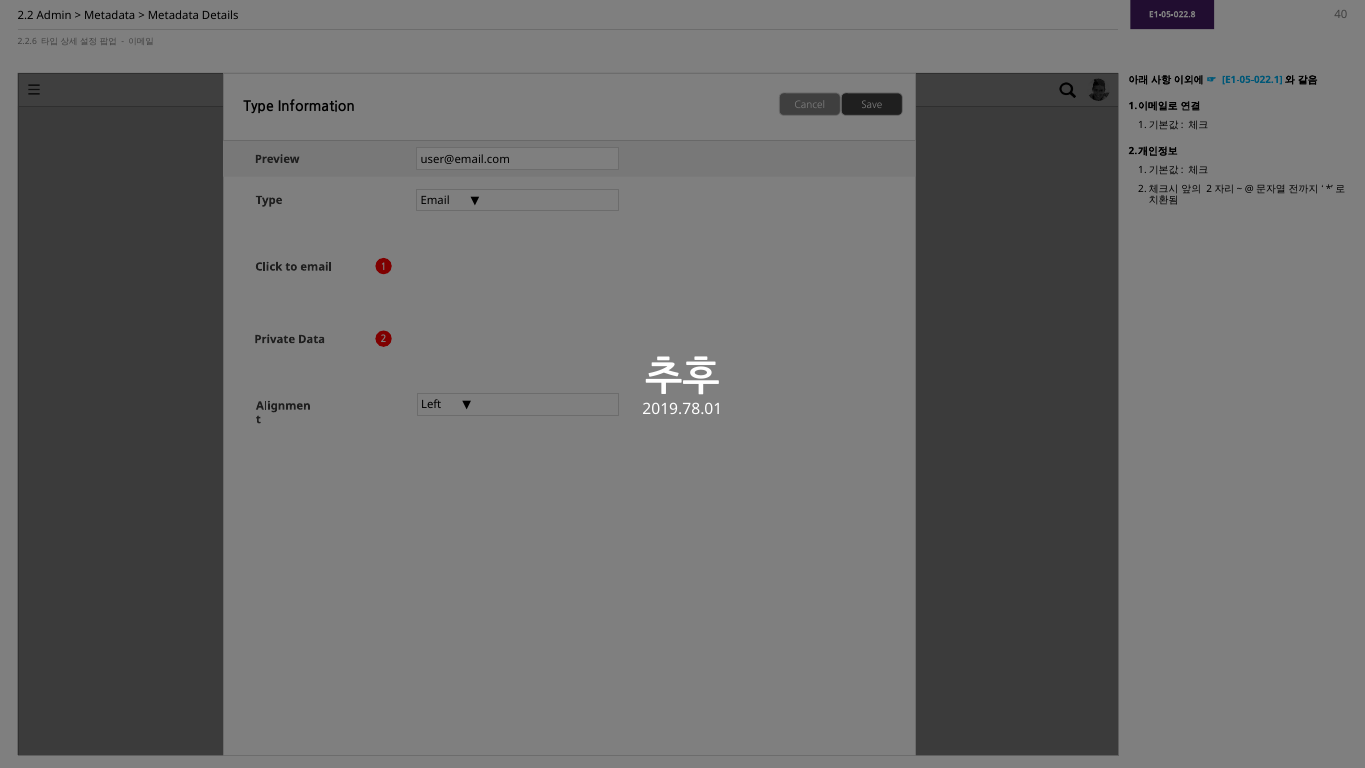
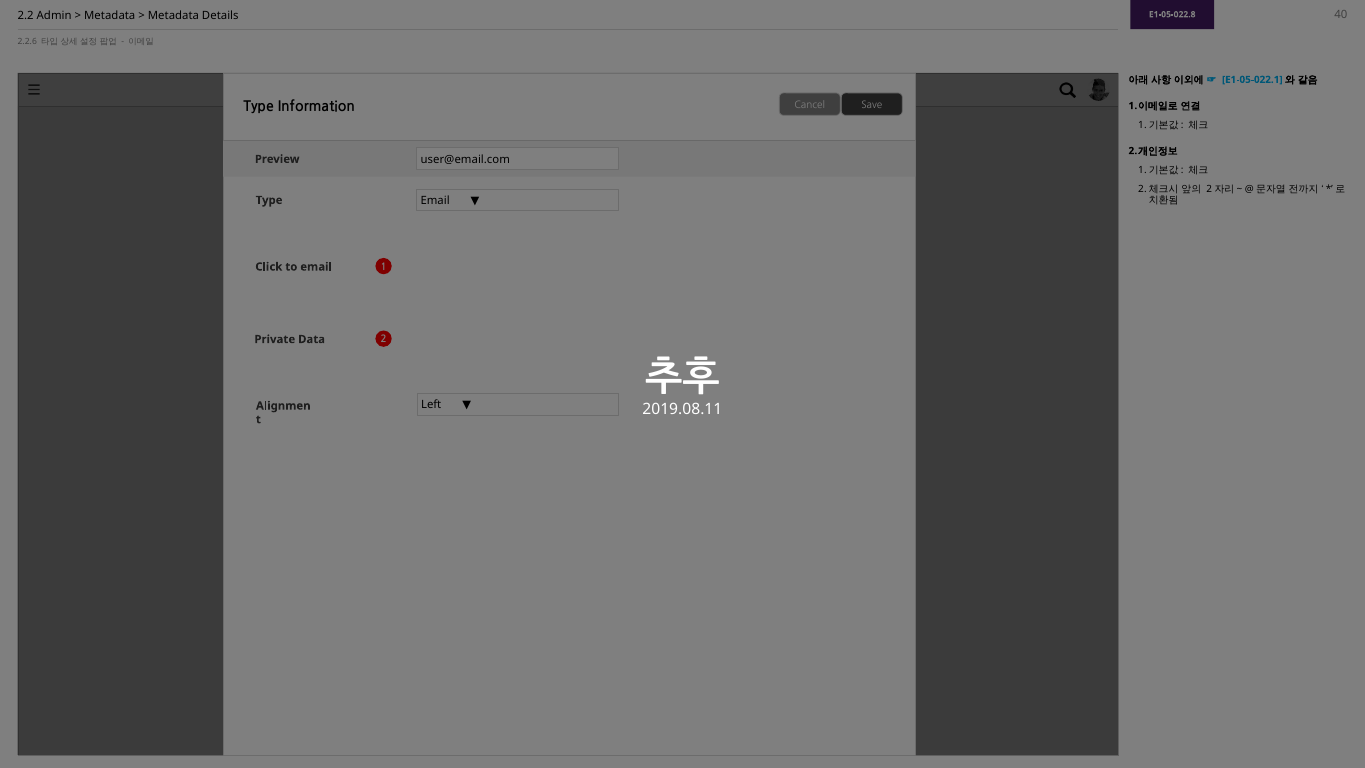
2019.78.01: 2019.78.01 -> 2019.08.11
